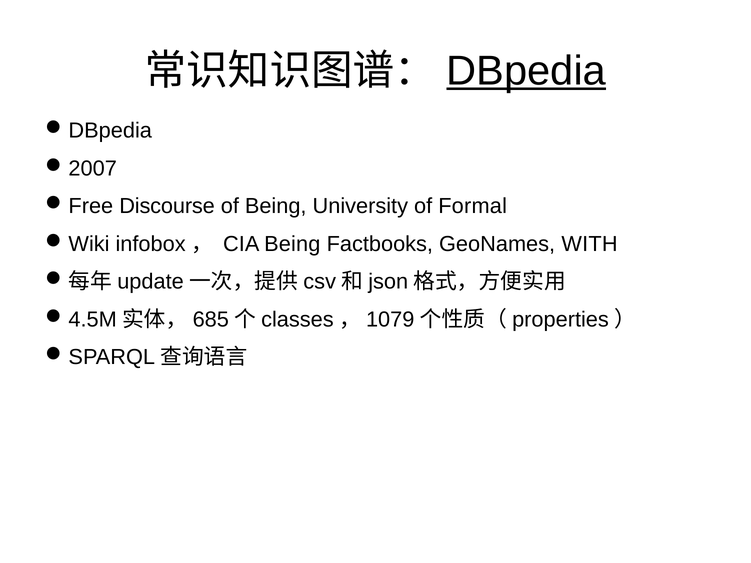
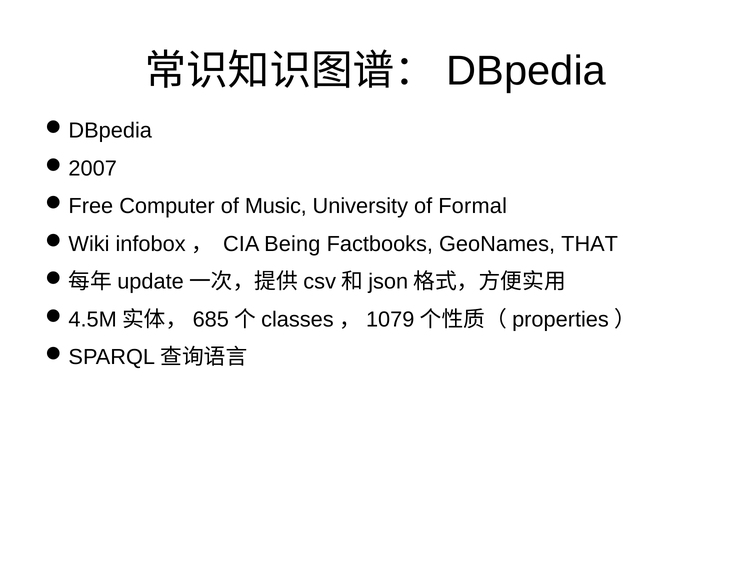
DBpedia underline: present -> none
Discourse: Discourse -> Computer
of Being: Being -> Music
WITH: WITH -> THAT
